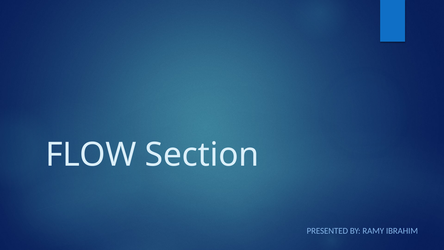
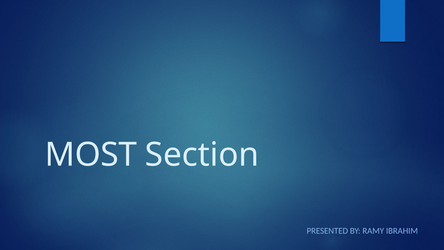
FLOW: FLOW -> MOST
